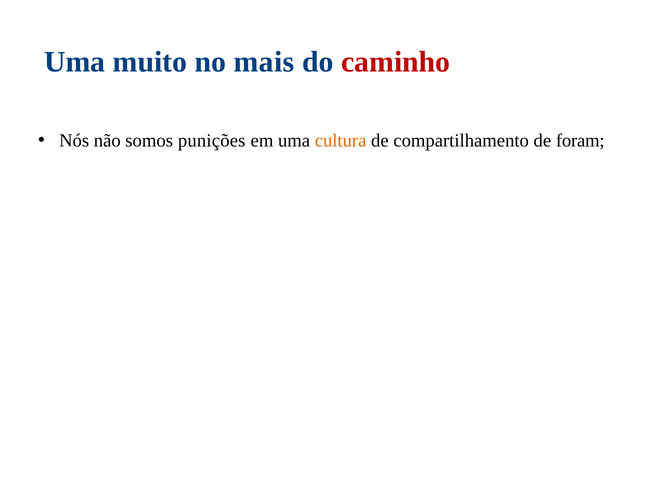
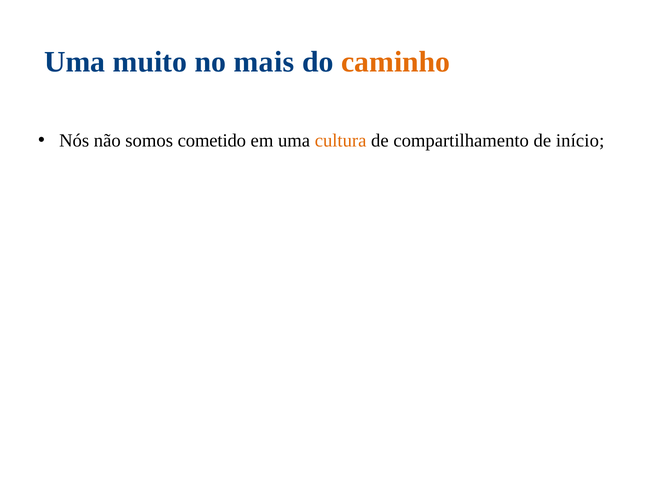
caminho colour: red -> orange
punições: punições -> cometido
foram: foram -> início
